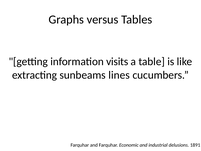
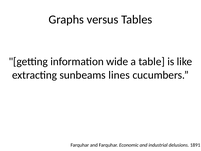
visits: visits -> wide
